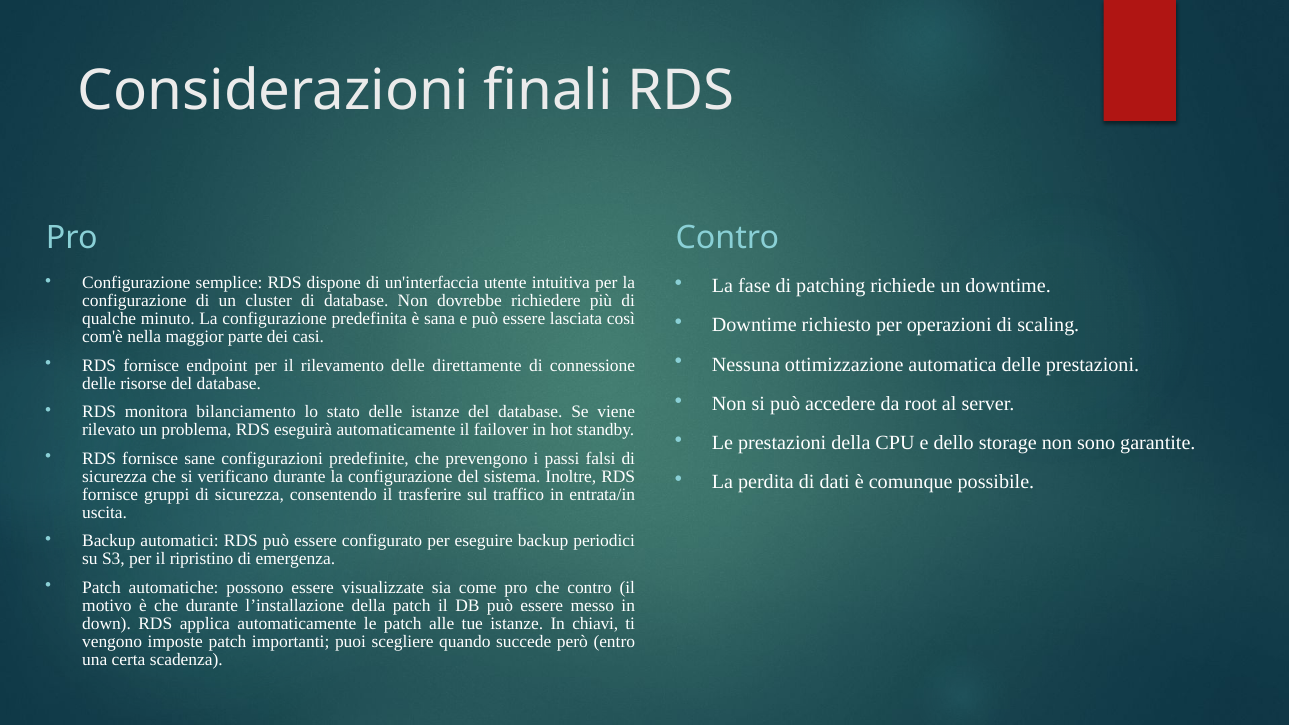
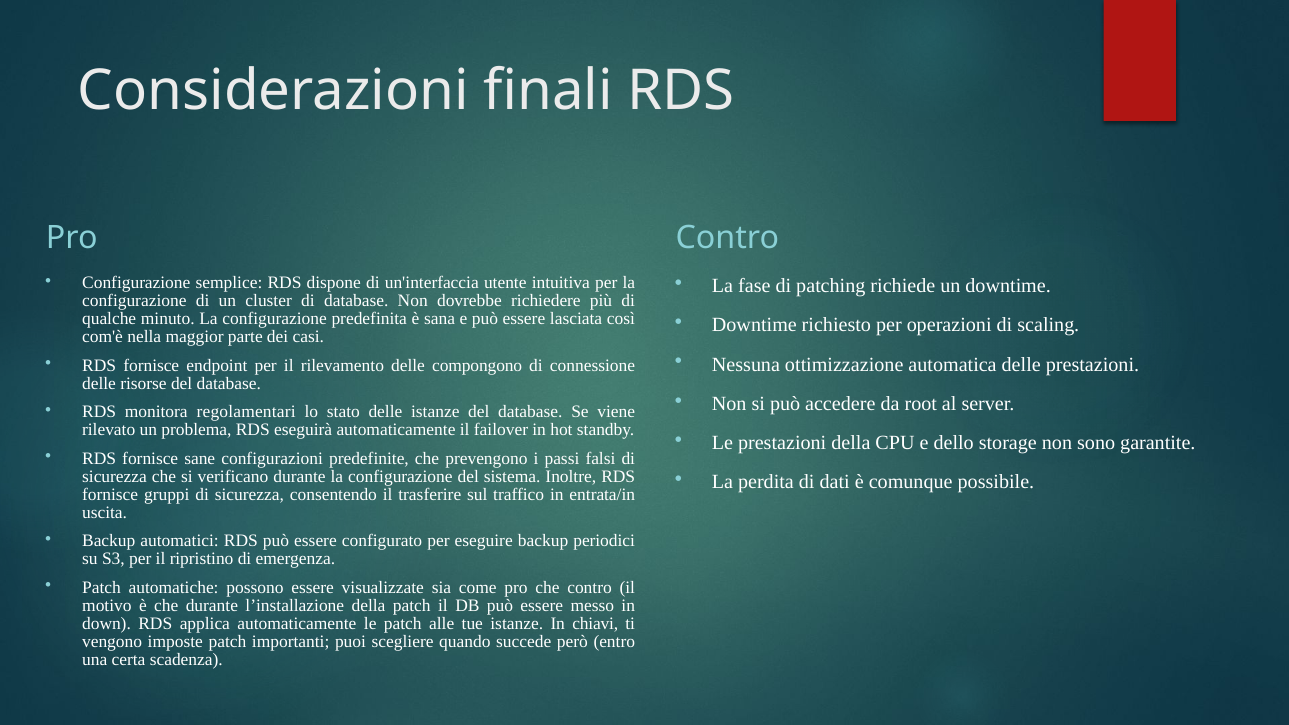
direttamente: direttamente -> compongono
bilanciamento: bilanciamento -> regolamentari
